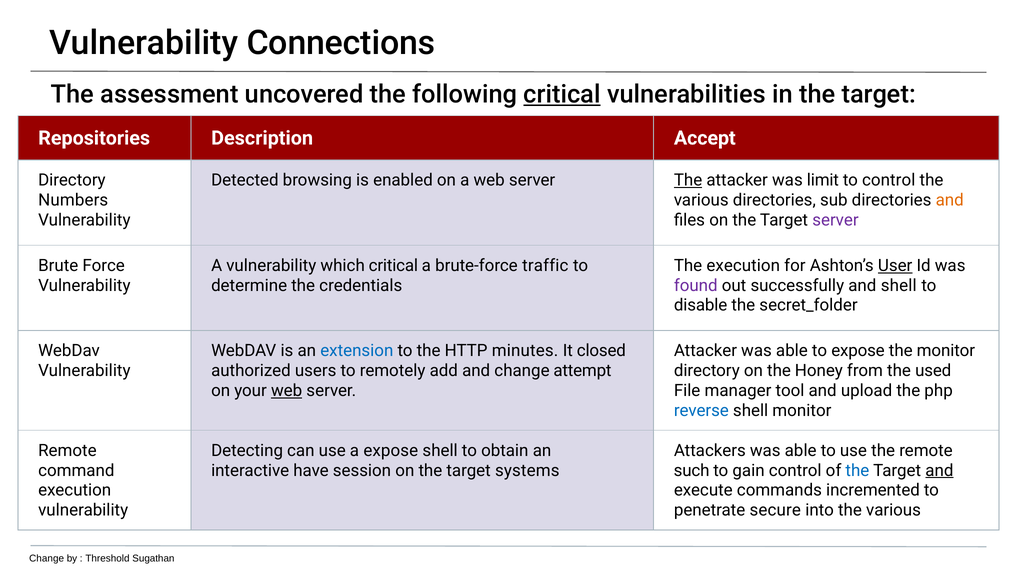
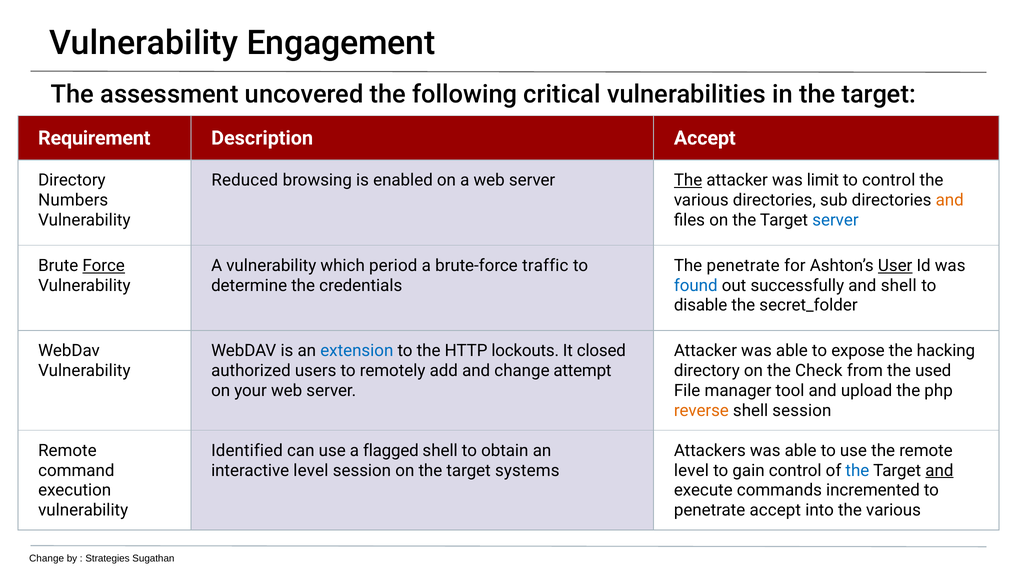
Connections: Connections -> Engagement
critical at (562, 94) underline: present -> none
Repositories: Repositories -> Requirement
Detected: Detected -> Reduced
server at (835, 220) colour: purple -> blue
Force underline: none -> present
which critical: critical -> period
The execution: execution -> penetrate
found colour: purple -> blue
minutes: minutes -> lockouts
the monitor: monitor -> hacking
Honey: Honey -> Check
web at (287, 391) underline: present -> none
reverse colour: blue -> orange
shell monitor: monitor -> session
Detecting: Detecting -> Identified
a expose: expose -> flagged
interactive have: have -> level
such at (692, 471): such -> level
penetrate secure: secure -> accept
Threshold: Threshold -> Strategies
